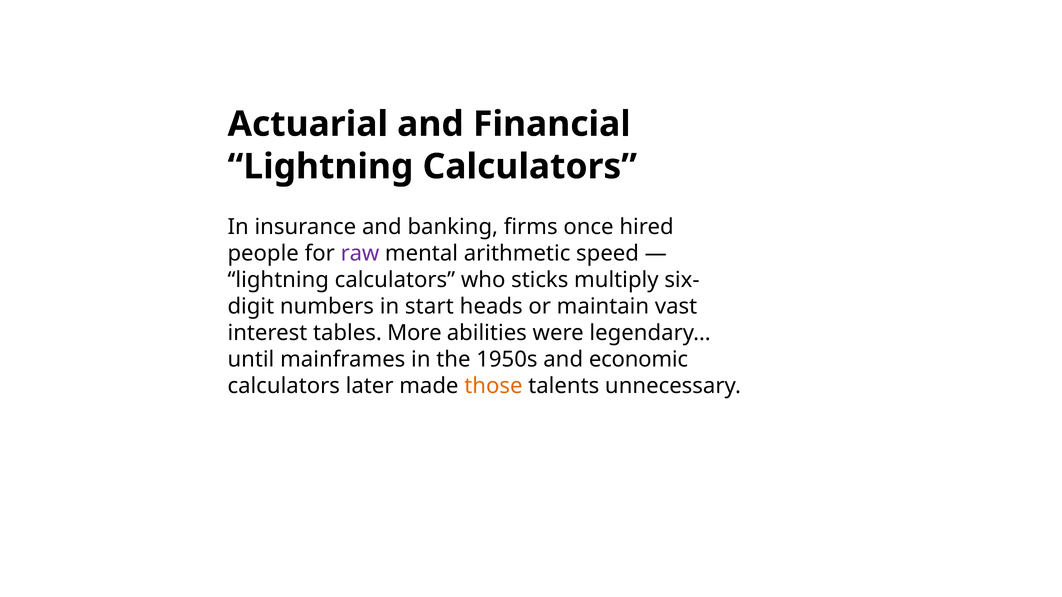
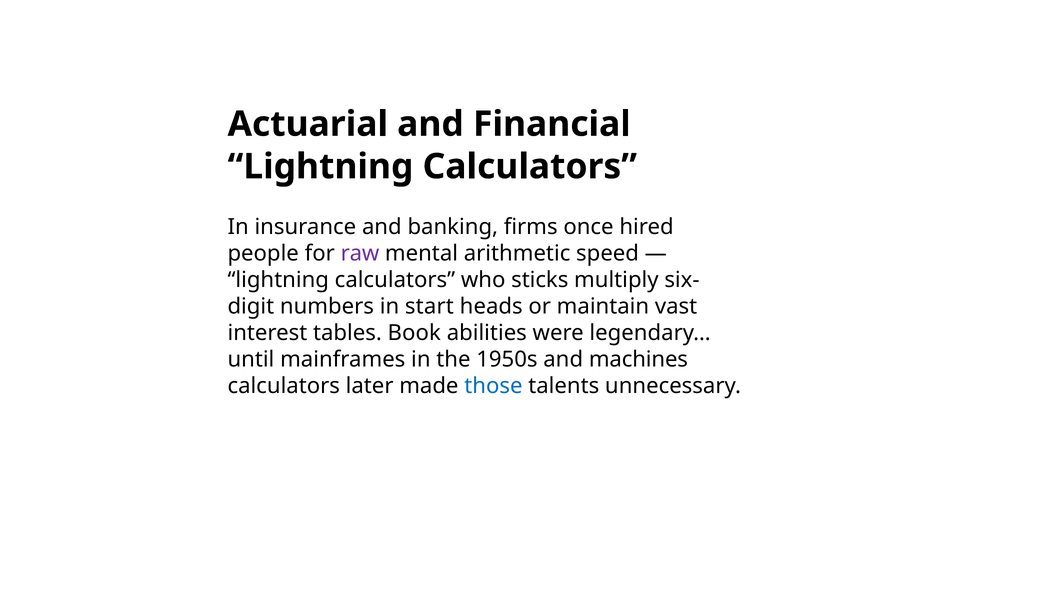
More: More -> Book
economic: economic -> machines
those colour: orange -> blue
